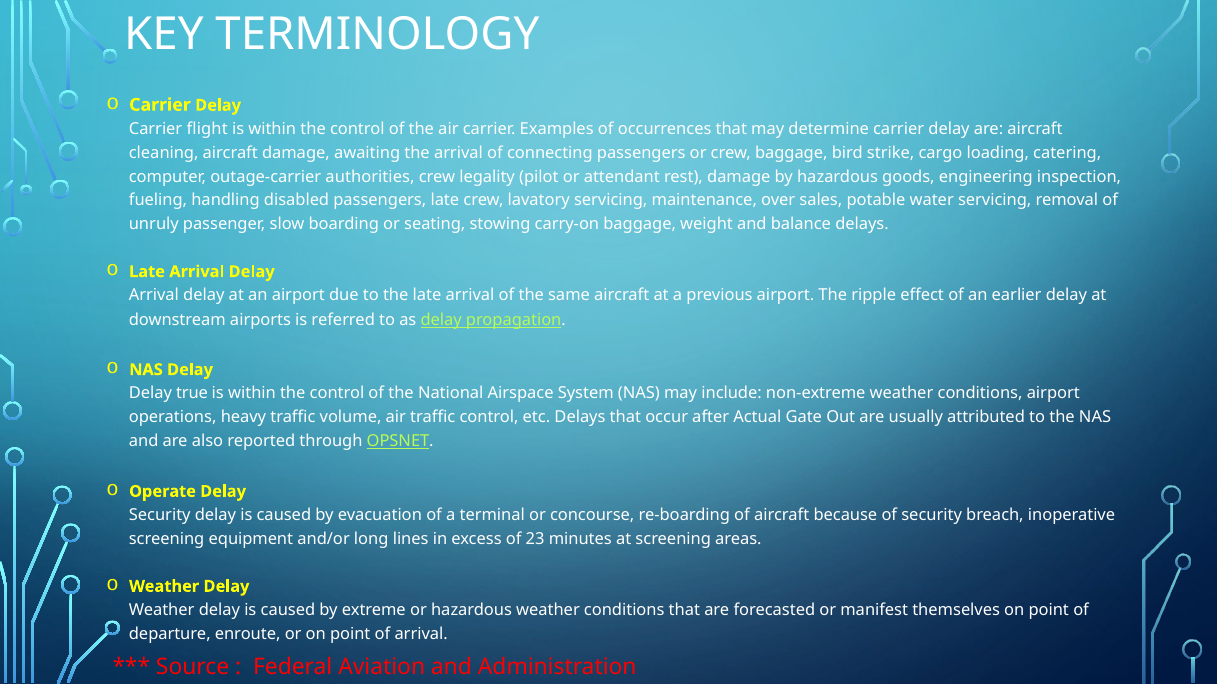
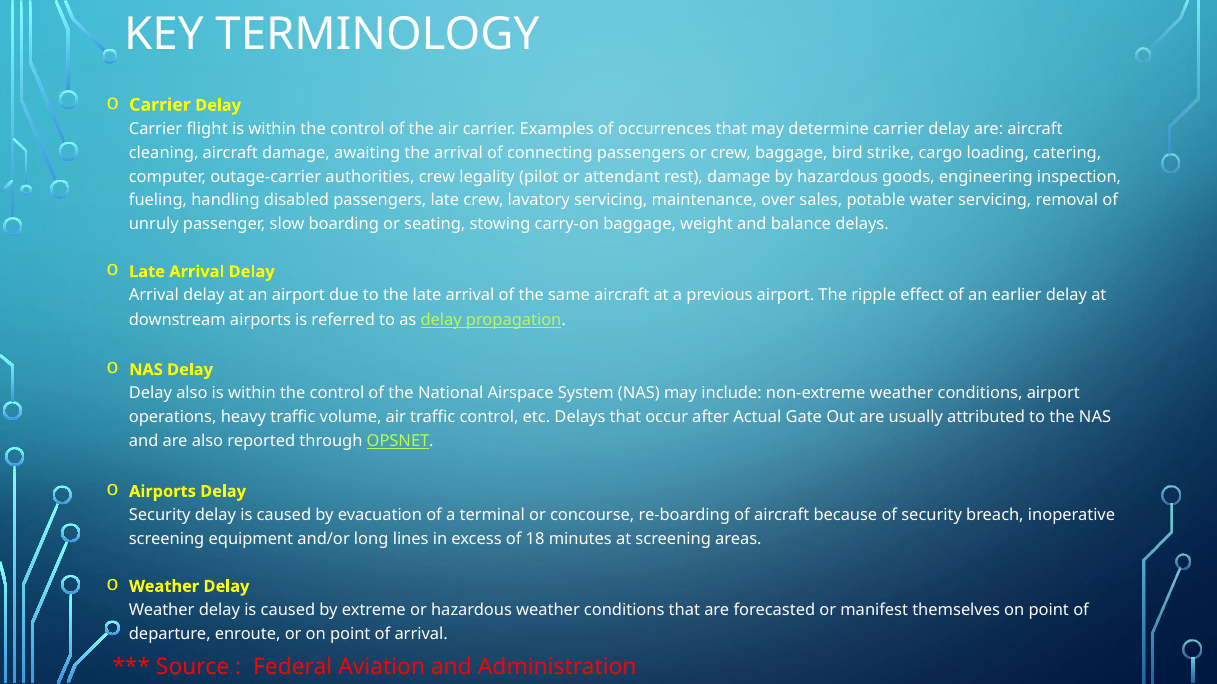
Delay true: true -> also
Operate at (163, 492): Operate -> Airports
23: 23 -> 18
